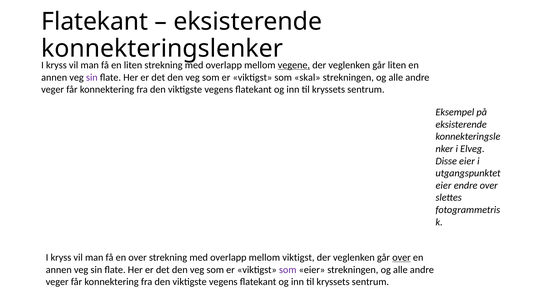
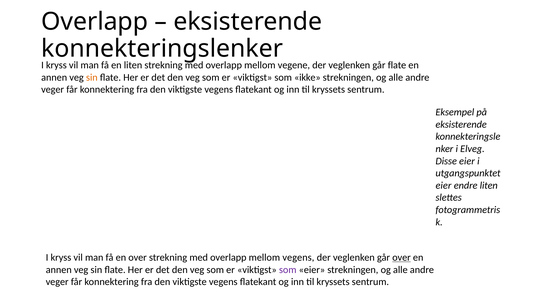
Flatekant at (95, 22): Flatekant -> Overlapp
vegene underline: present -> none
går liten: liten -> flate
sin at (92, 77) colour: purple -> orange
skal: skal -> ikke
endre over: over -> liten
mellom viktigst: viktigst -> vegens
